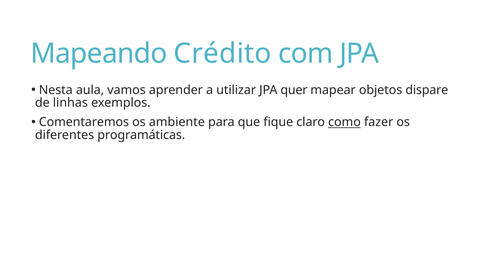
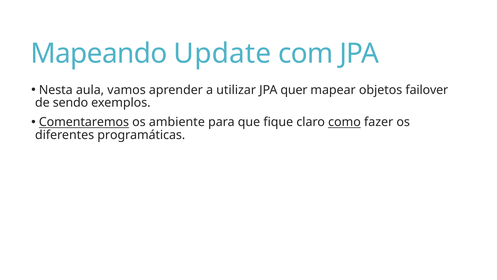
Crédito: Crédito -> Update
dispare: dispare -> failover
linhas: linhas -> sendo
Comentaremos underline: none -> present
